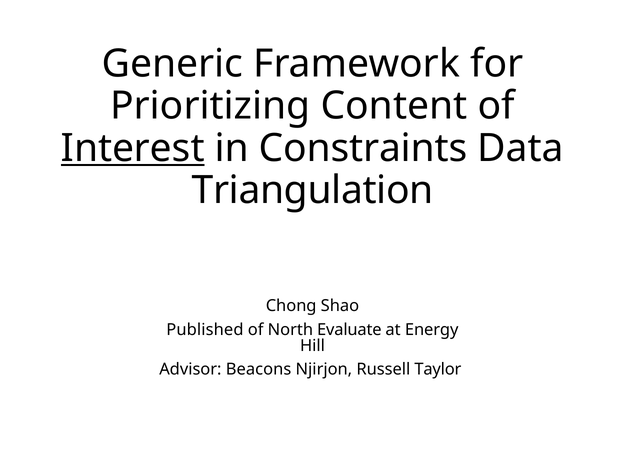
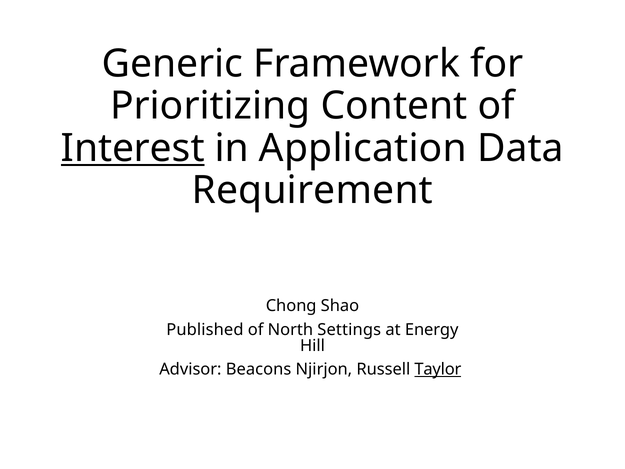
Constraints: Constraints -> Application
Triangulation: Triangulation -> Requirement
Evaluate: Evaluate -> Settings
Taylor underline: none -> present
